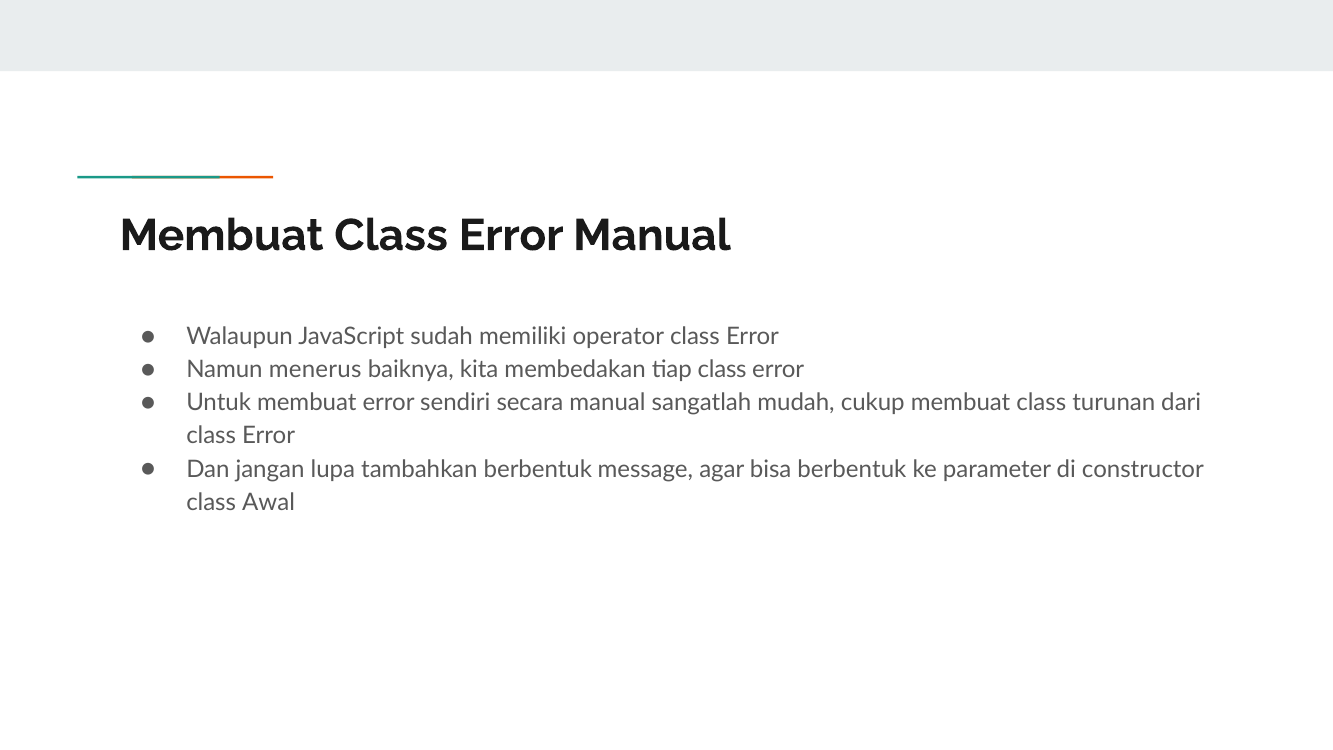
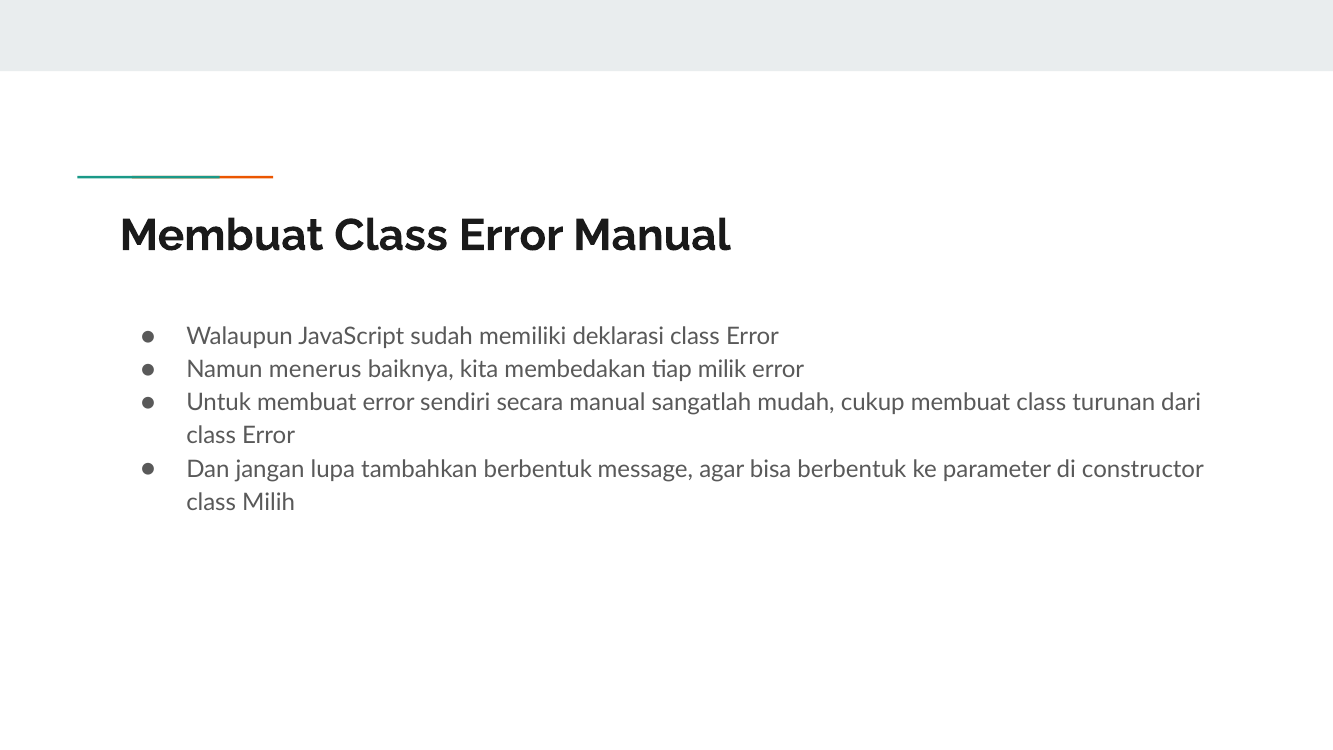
operator: operator -> deklarasi
tiap class: class -> milik
Awal: Awal -> Milih
